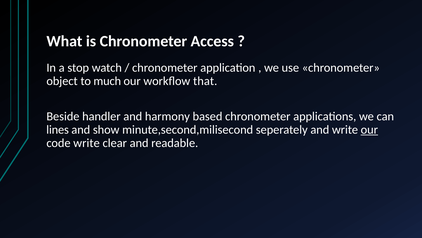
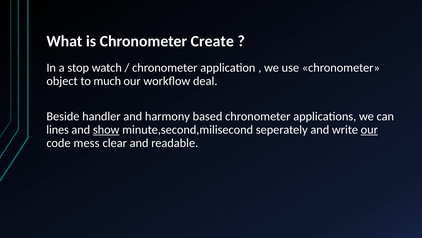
Access: Access -> Create
that: that -> deal
show underline: none -> present
code write: write -> mess
